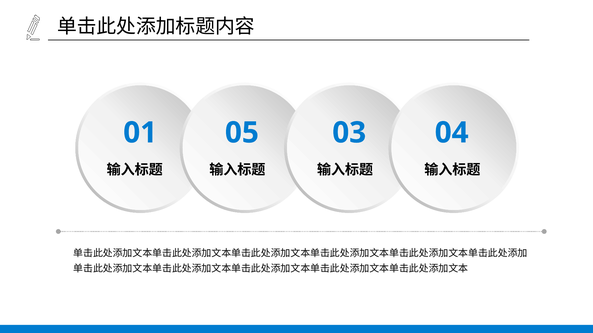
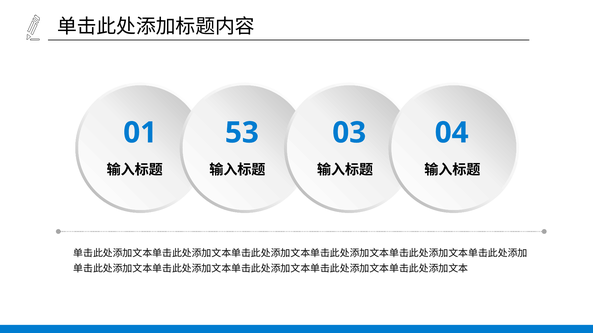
05: 05 -> 53
